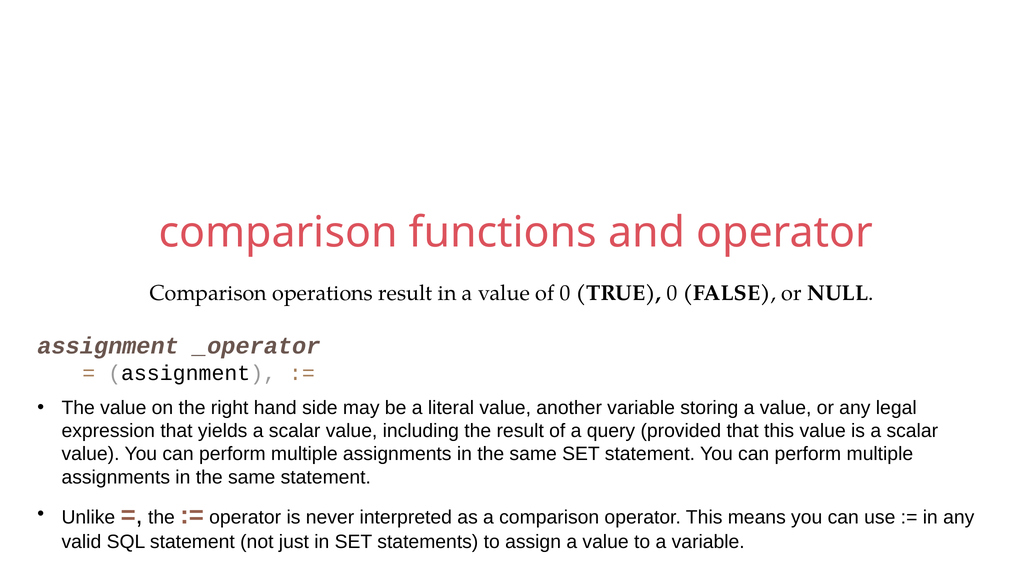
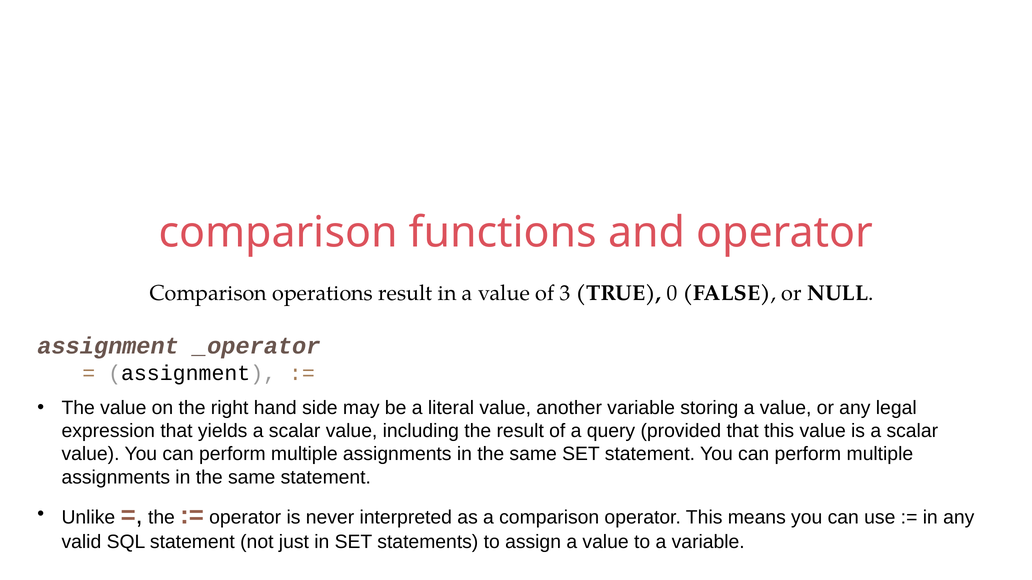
of 0: 0 -> 3
